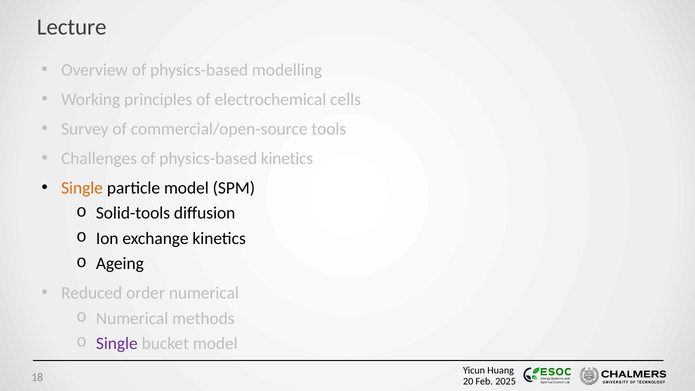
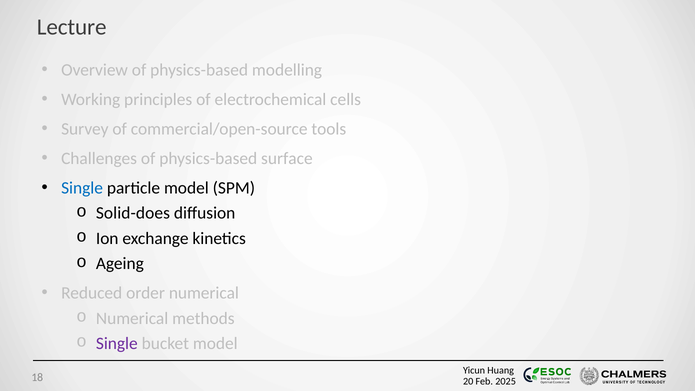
physics-based kinetics: kinetics -> surface
Single at (82, 188) colour: orange -> blue
Solid-tools: Solid-tools -> Solid-does
